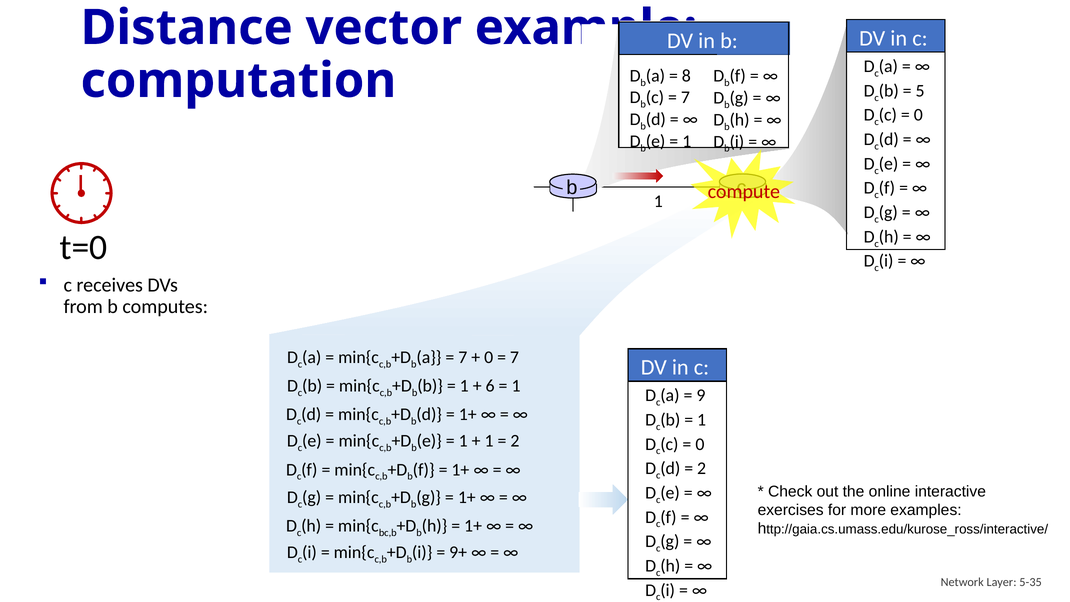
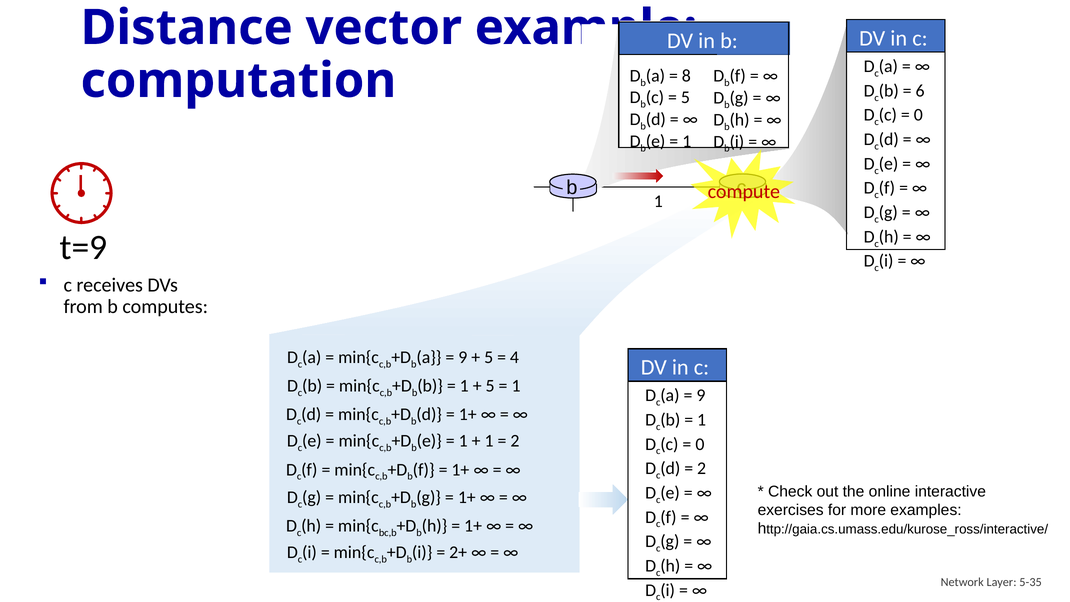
5: 5 -> 6
7 at (685, 98): 7 -> 5
t=0: t=0 -> t=9
7 at (463, 357): 7 -> 9
0 at (489, 357): 0 -> 5
7 at (515, 357): 7 -> 4
6 at (490, 386): 6 -> 5
9+: 9+ -> 2+
